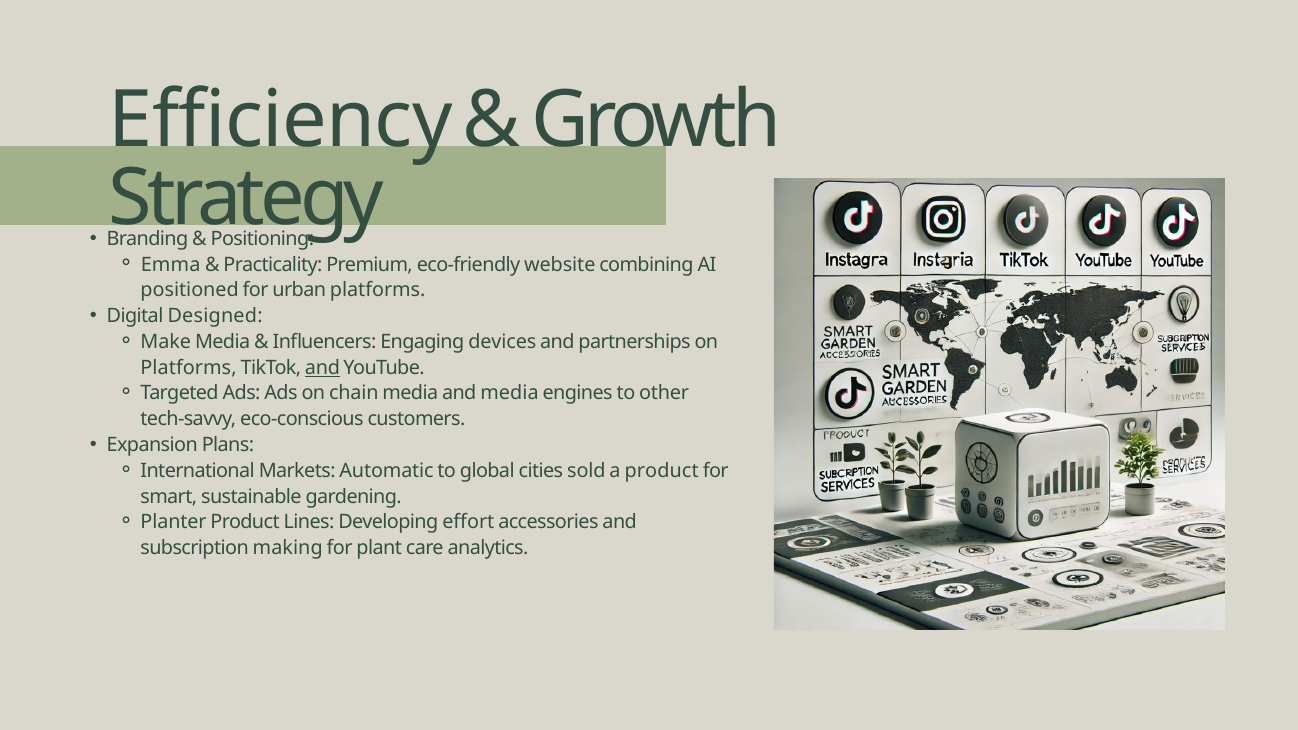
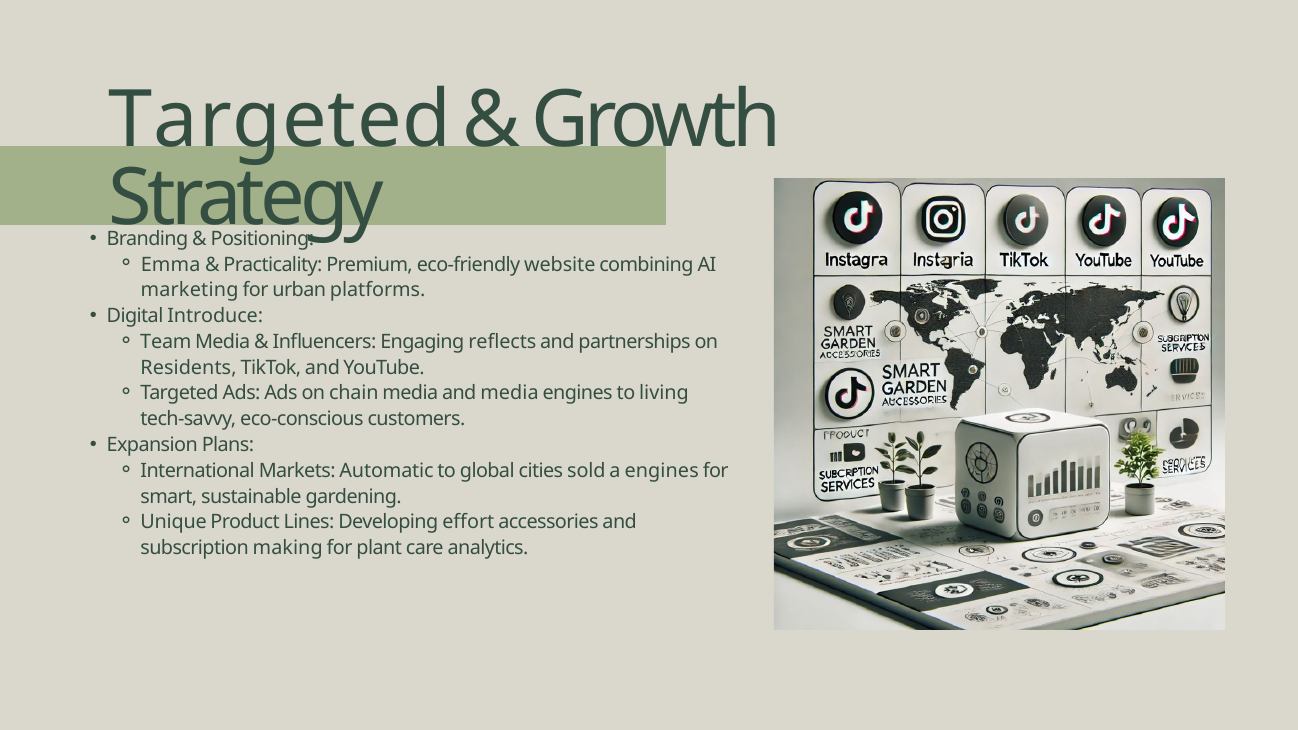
Efficiency at (281, 120): Efficiency -> Targeted
positioned: positioned -> marketing
Designed: Designed -> Introduce
Make: Make -> Team
devices: devices -> reflects
Platforms at (189, 368): Platforms -> Residents
and at (323, 368) underline: present -> none
other: other -> living
a product: product -> engines
Planter: Planter -> Unique
